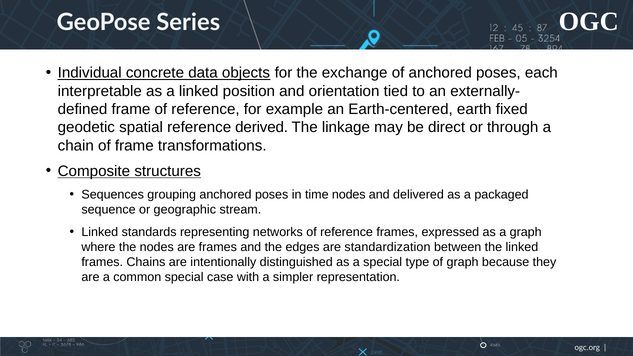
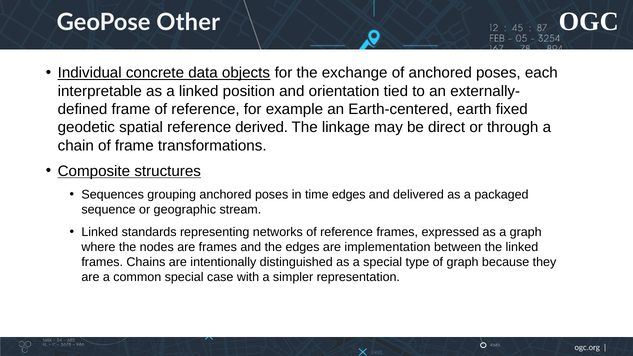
Series: Series -> Other
time nodes: nodes -> edges
standardization: standardization -> implementation
